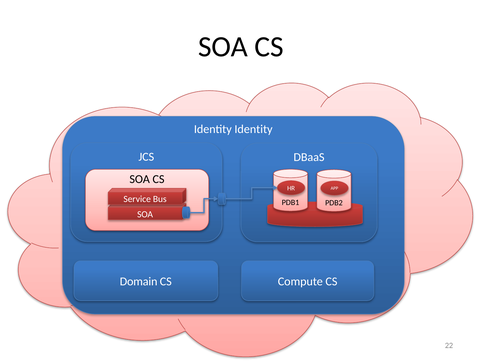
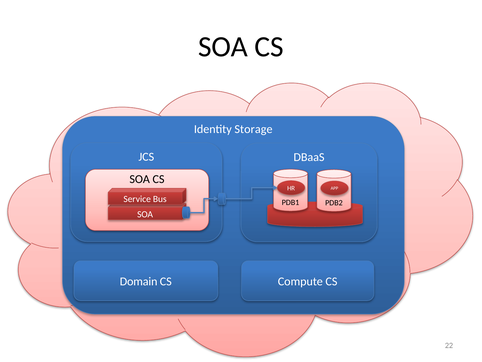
Identity Identity: Identity -> Storage
